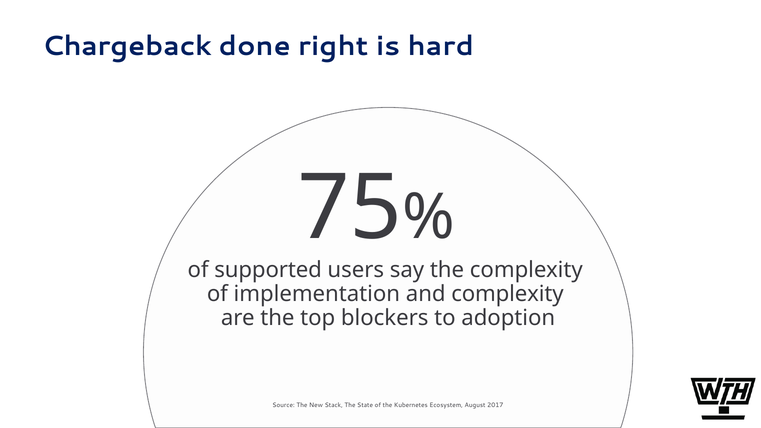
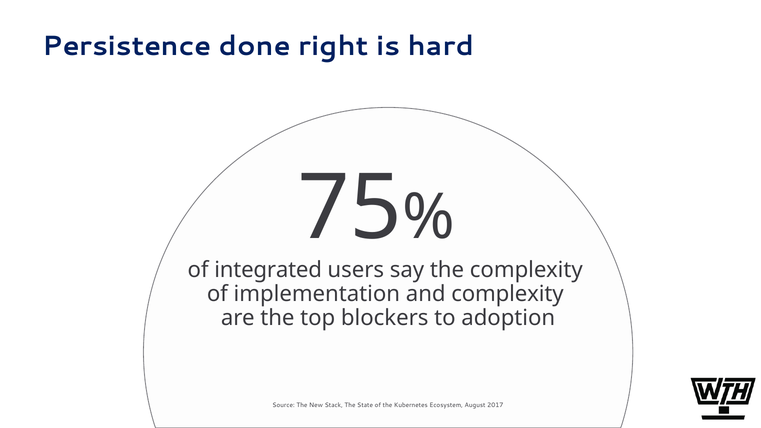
Chargeback: Chargeback -> Persistence
supported: supported -> integrated
